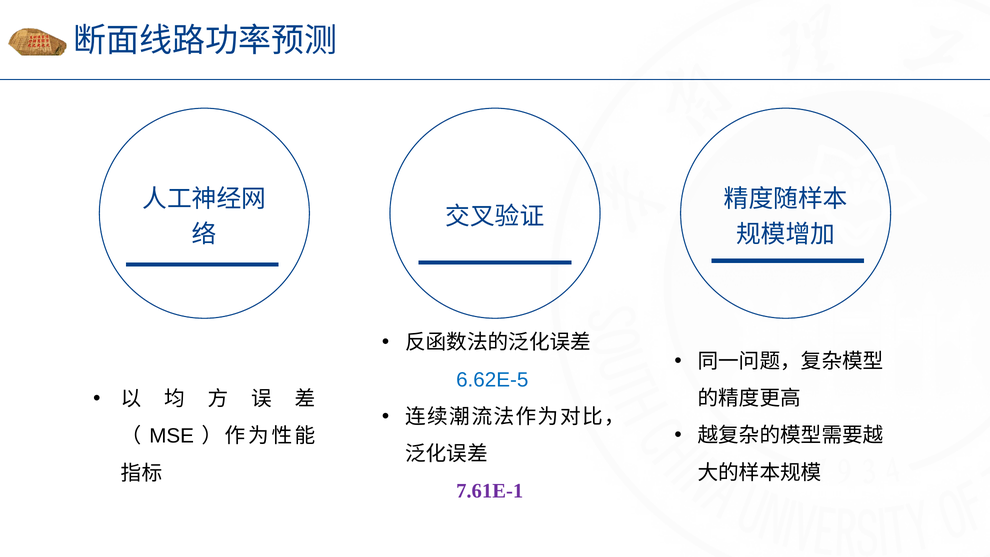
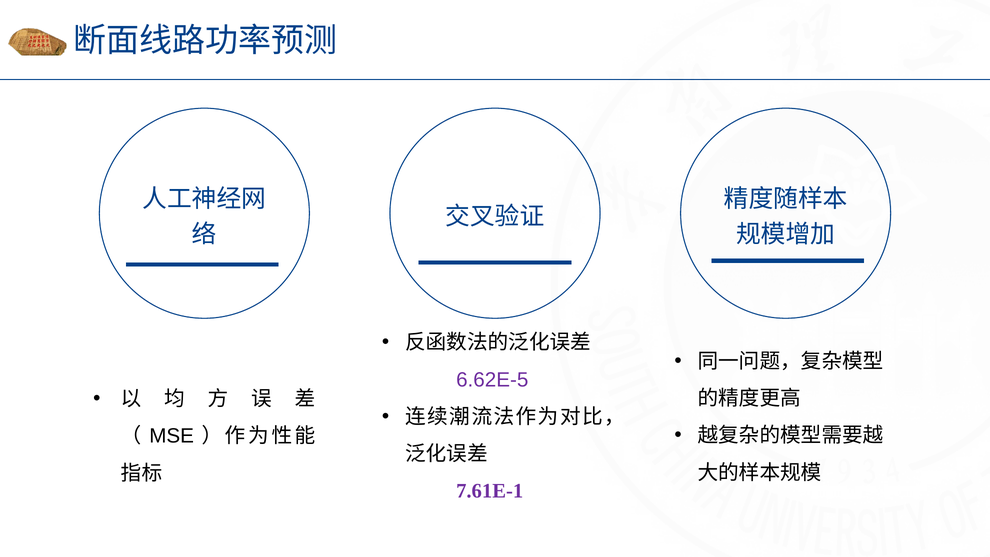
6.62E-5 colour: blue -> purple
